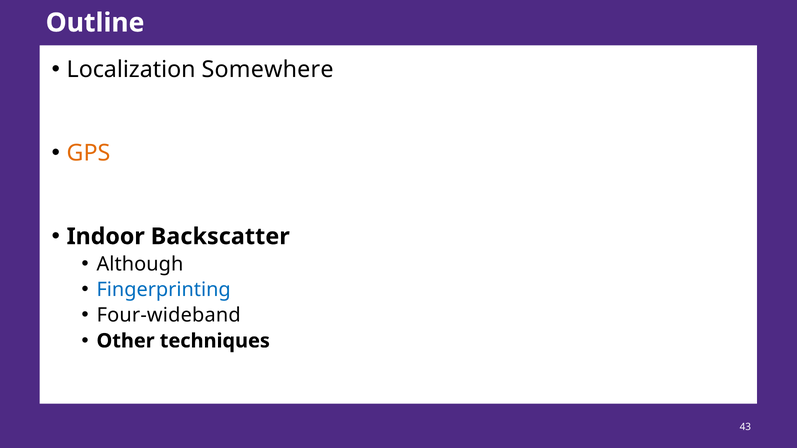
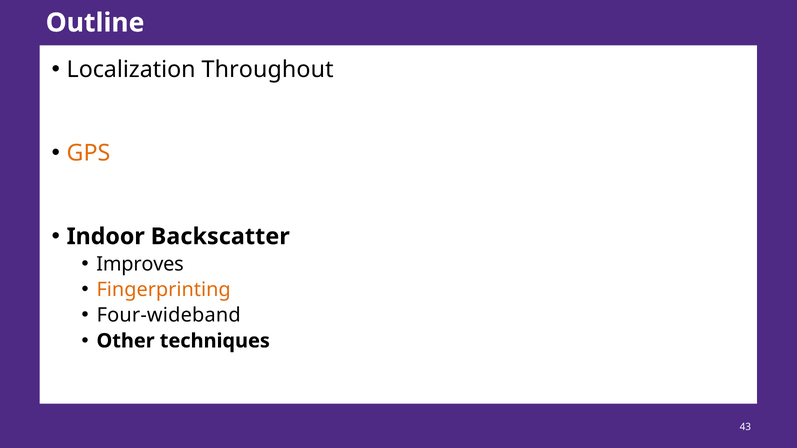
Somewhere: Somewhere -> Throughout
Although: Although -> Improves
Fingerprinting colour: blue -> orange
